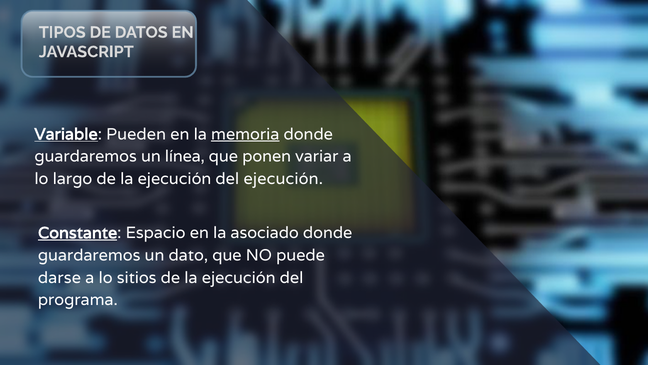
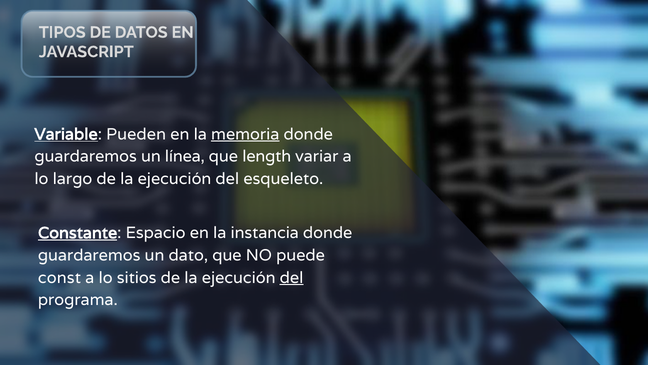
ponen: ponen -> length
del ejecución: ejecución -> esqueleto
asociado: asociado -> instancia
darse: darse -> const
del at (292, 277) underline: none -> present
